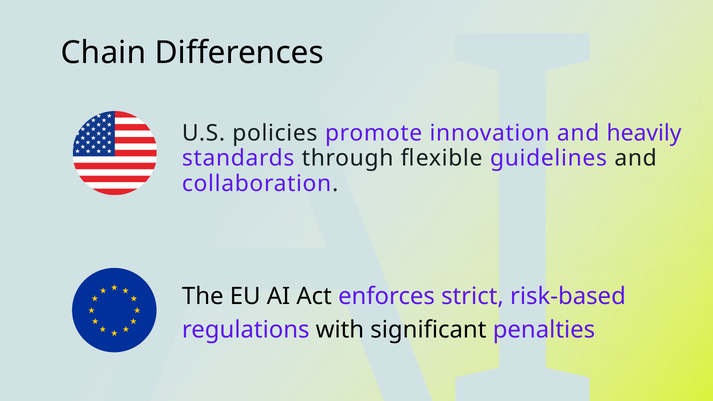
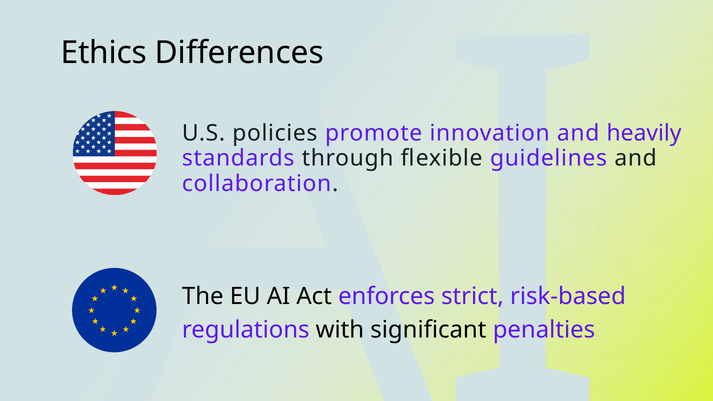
Chain: Chain -> Ethics
